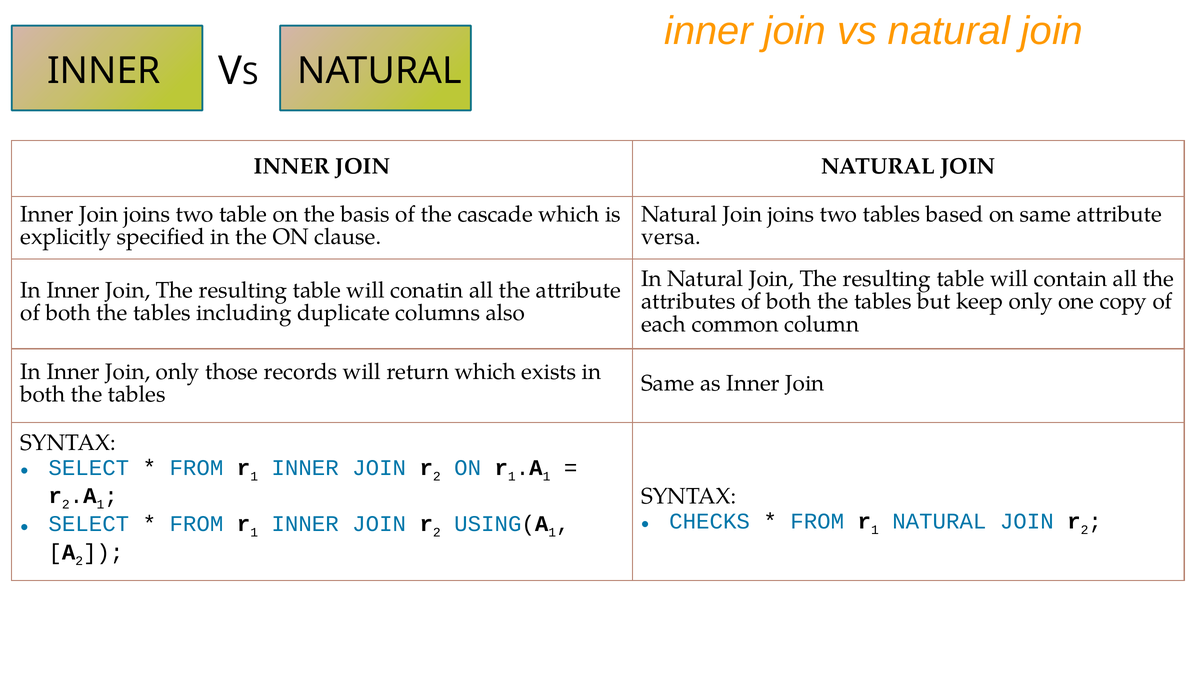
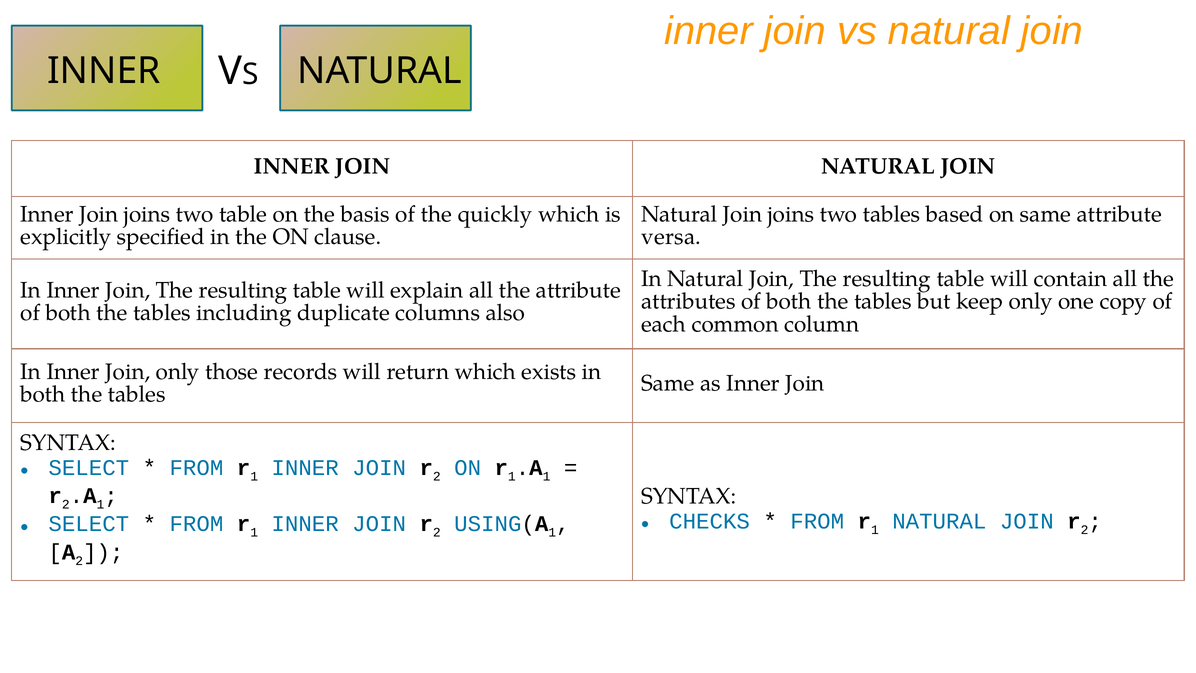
cascade: cascade -> quickly
conatin: conatin -> explain
